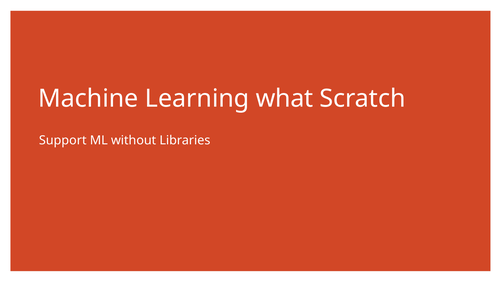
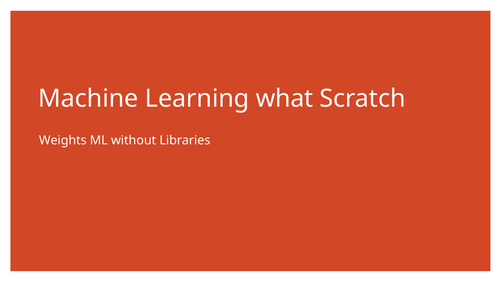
Support: Support -> Weights
